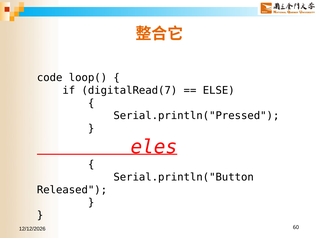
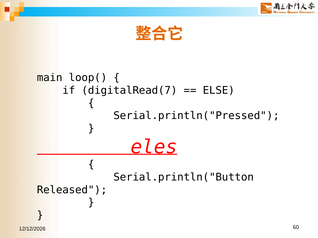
code: code -> main
